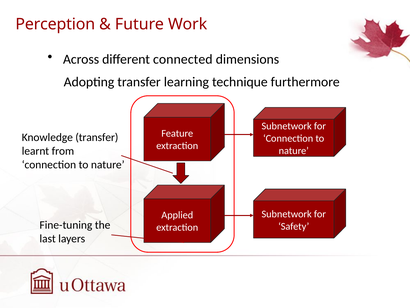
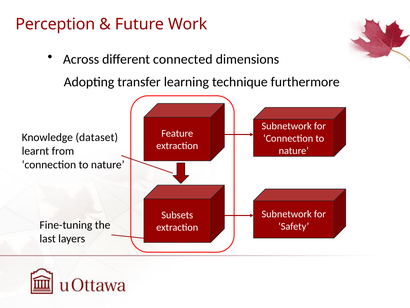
Knowledge transfer: transfer -> dataset
Applied: Applied -> Subsets
